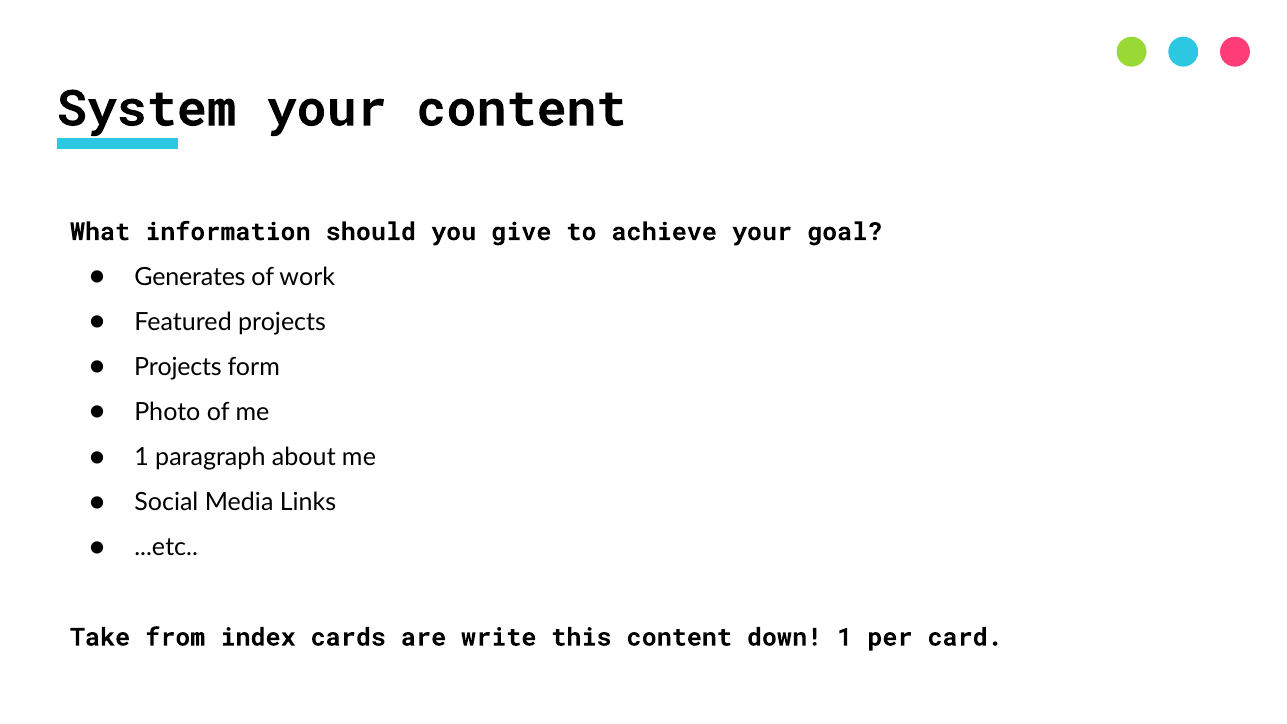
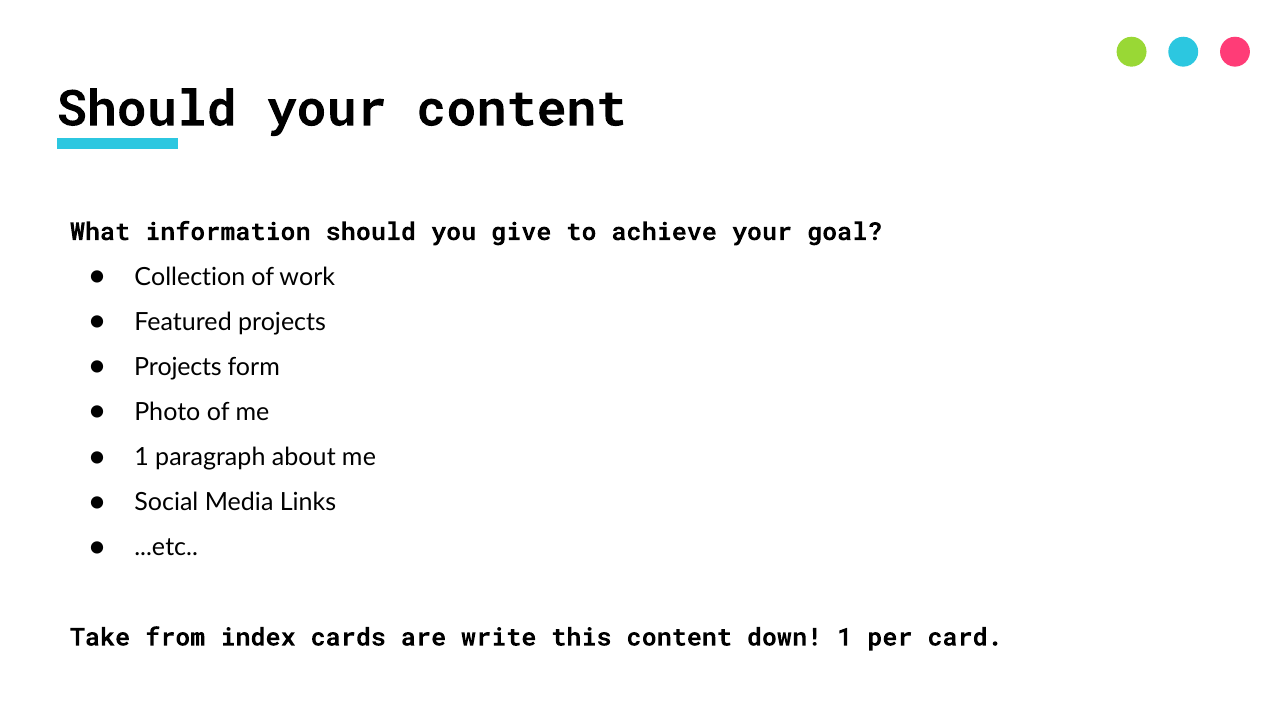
System at (147, 109): System -> Should
Generates: Generates -> Collection
